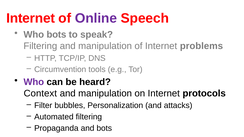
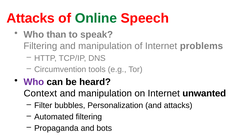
Internet at (31, 18): Internet -> Attacks
Online colour: purple -> green
Who bots: bots -> than
protocols: protocols -> unwanted
